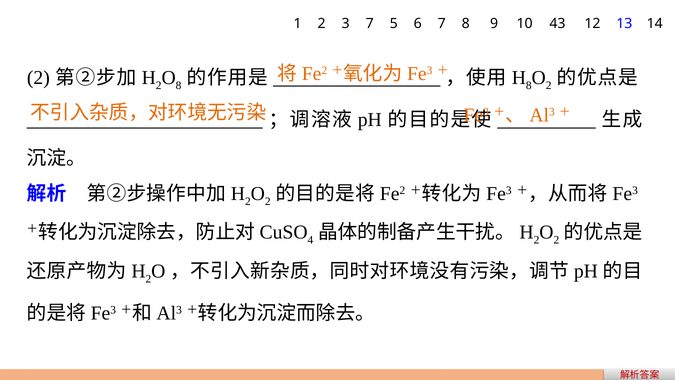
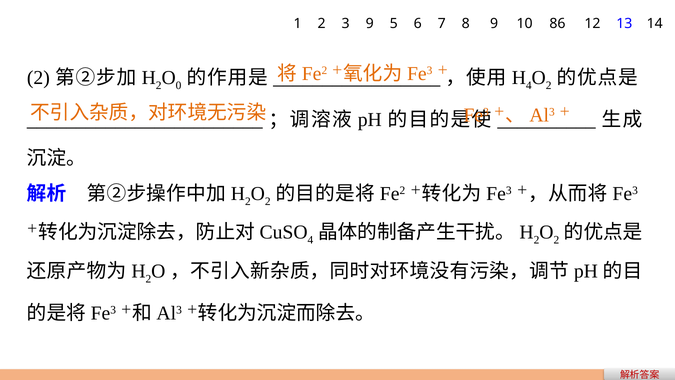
3 7: 7 -> 9
43: 43 -> 86
8 at (179, 85): 8 -> 0
8 at (529, 85): 8 -> 4
